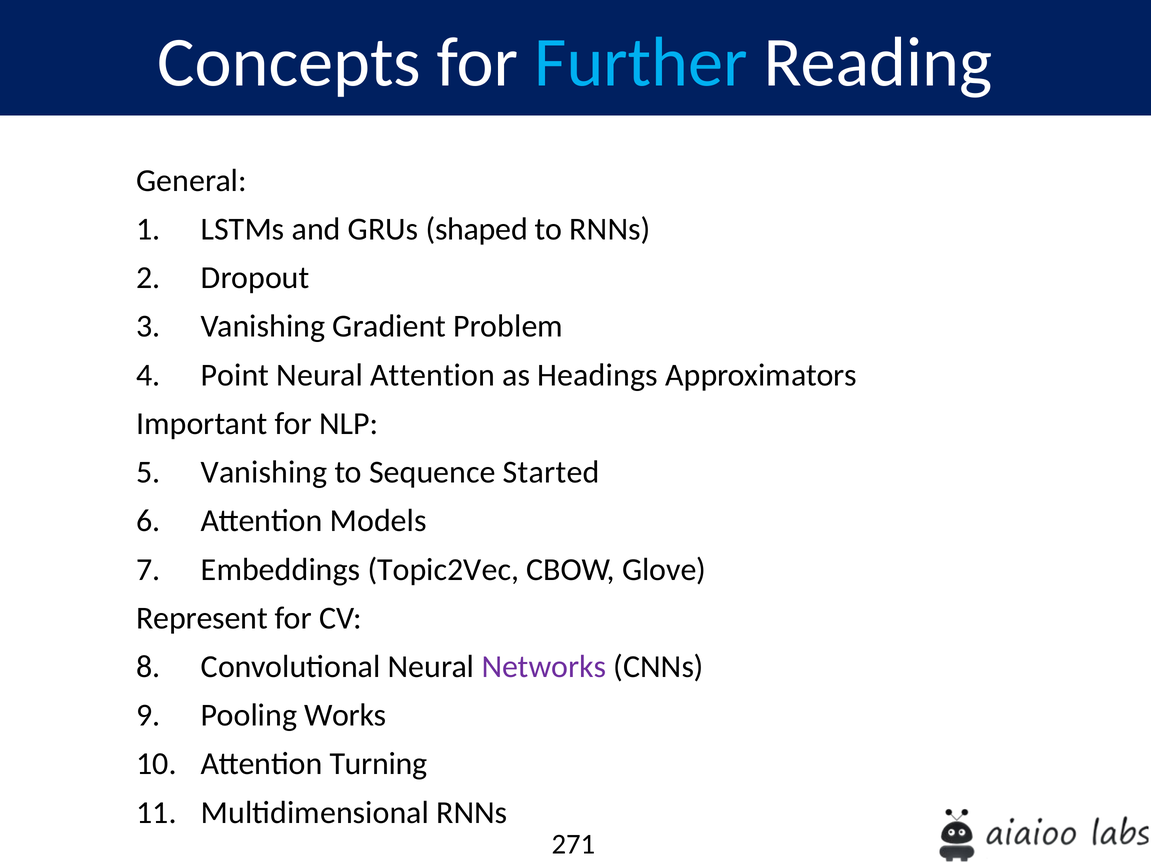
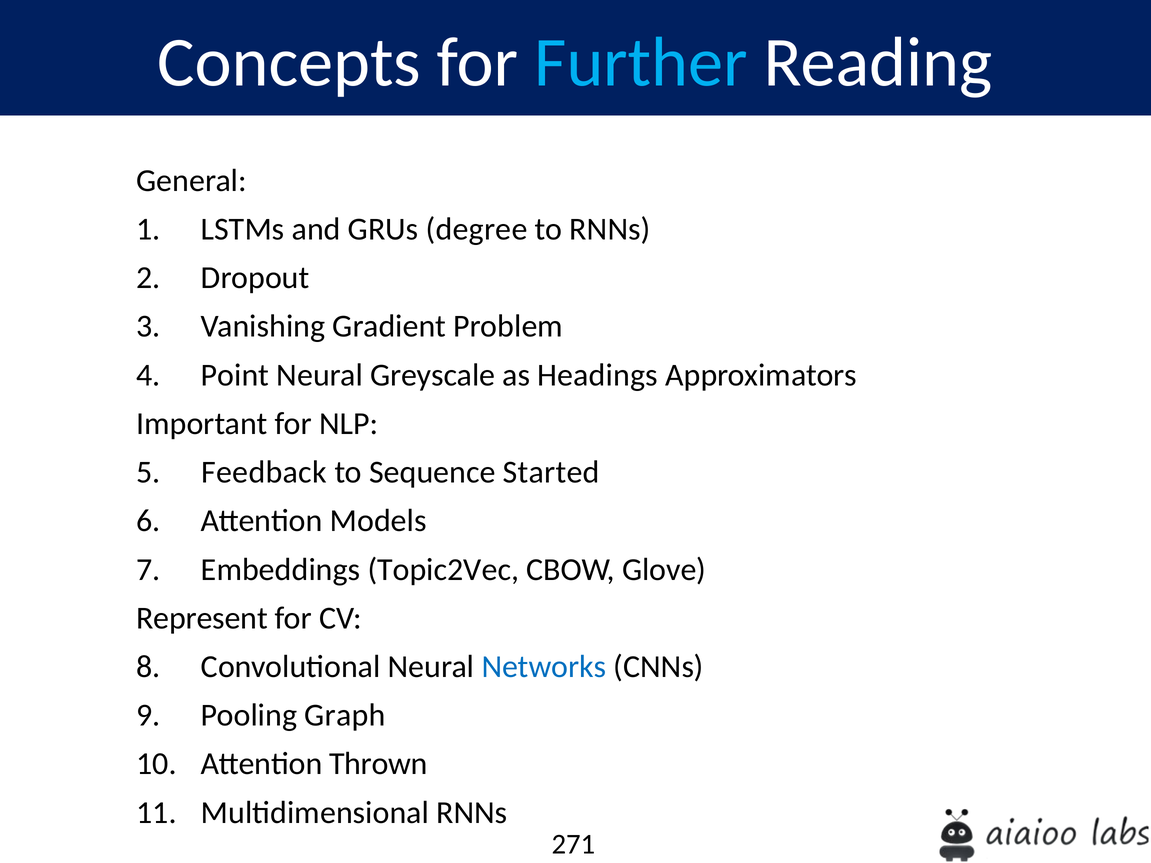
shaped: shaped -> degree
Neural Attention: Attention -> Greyscale
Vanishing at (264, 472): Vanishing -> Feedback
Networks colour: purple -> blue
Works: Works -> Graph
Turning: Turning -> Thrown
